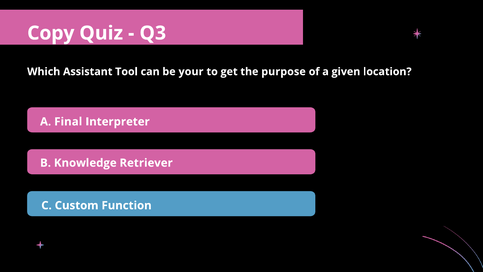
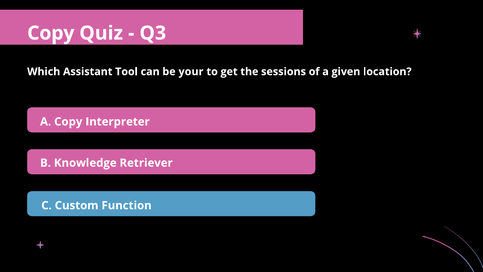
purpose: purpose -> sessions
A Final: Final -> Copy
